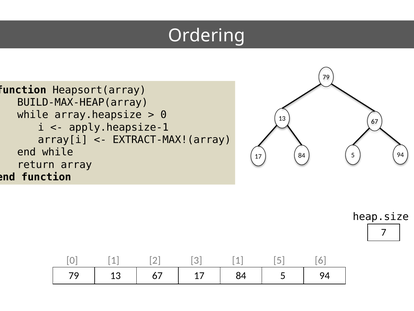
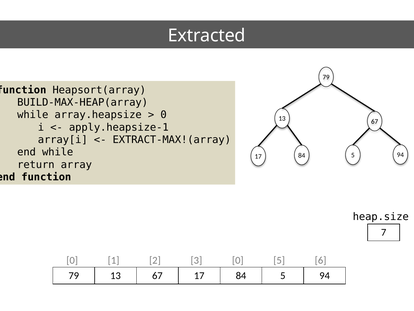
Ordering: Ordering -> Extracted
3 1: 1 -> 0
